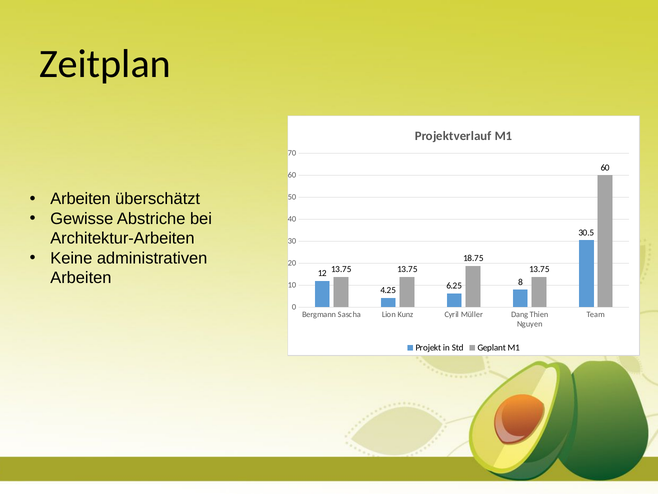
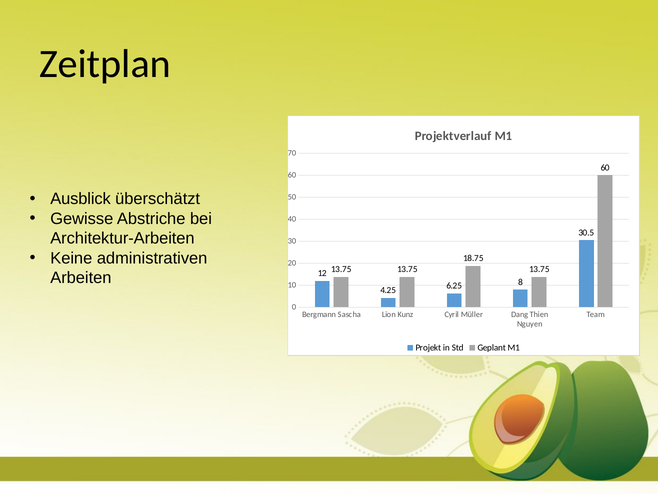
Arbeiten at (81, 199): Arbeiten -> Ausblick
